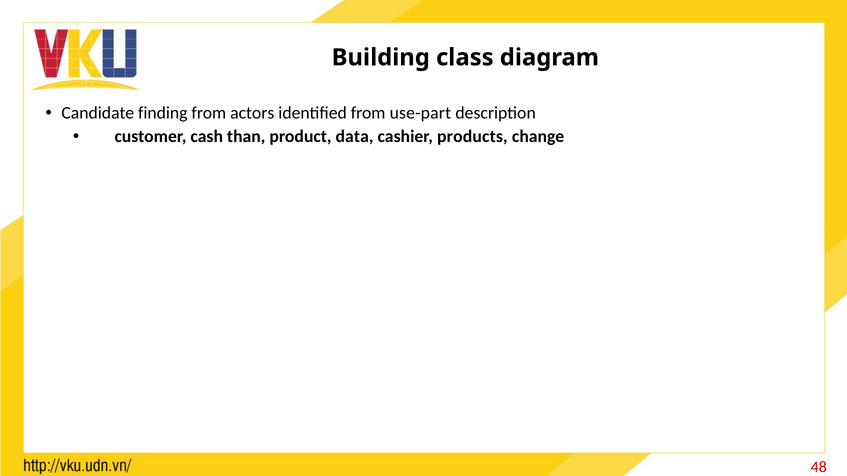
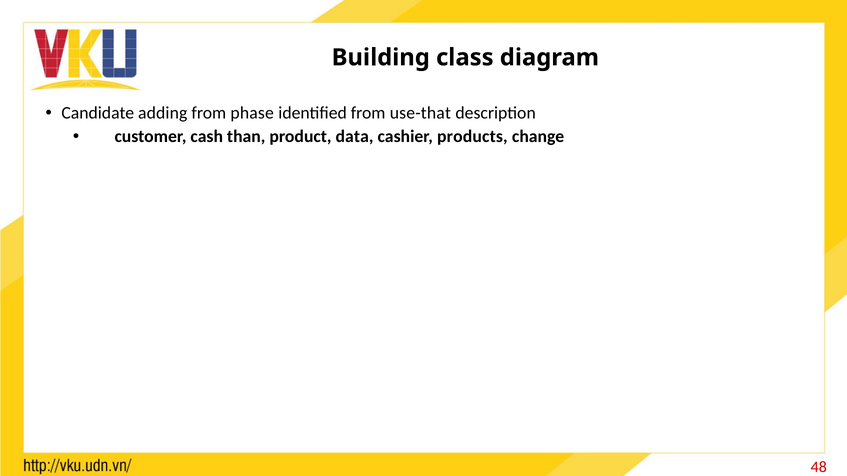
finding: finding -> adding
actors: actors -> phase
use-part: use-part -> use-that
